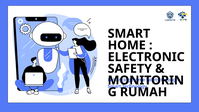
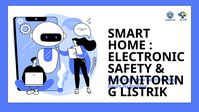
RUMAH: RUMAH -> LISTRIK
